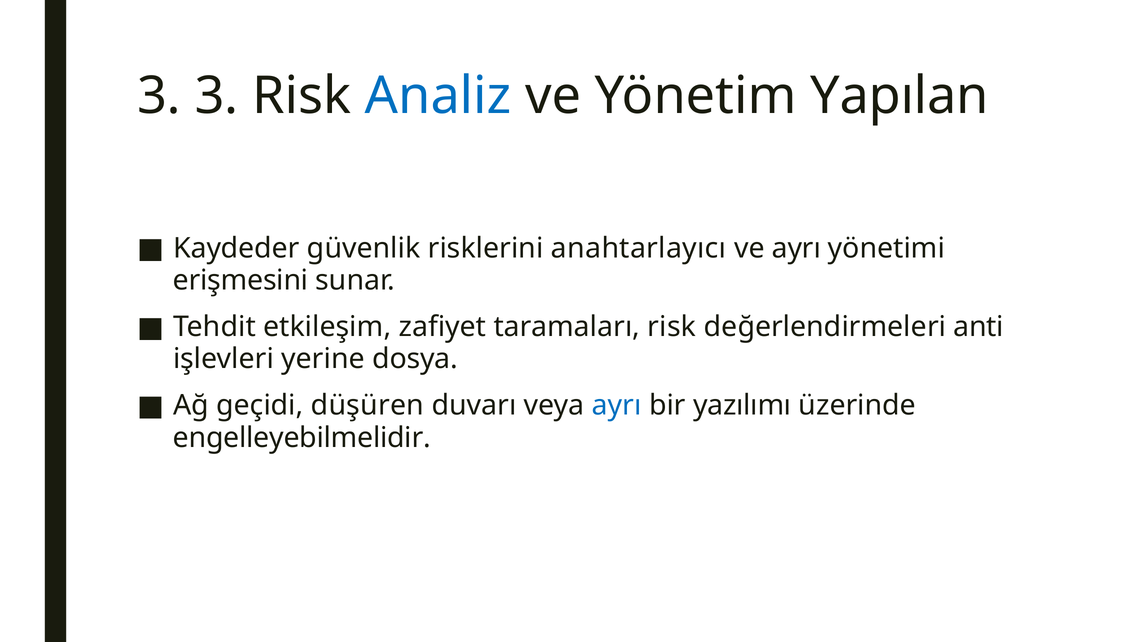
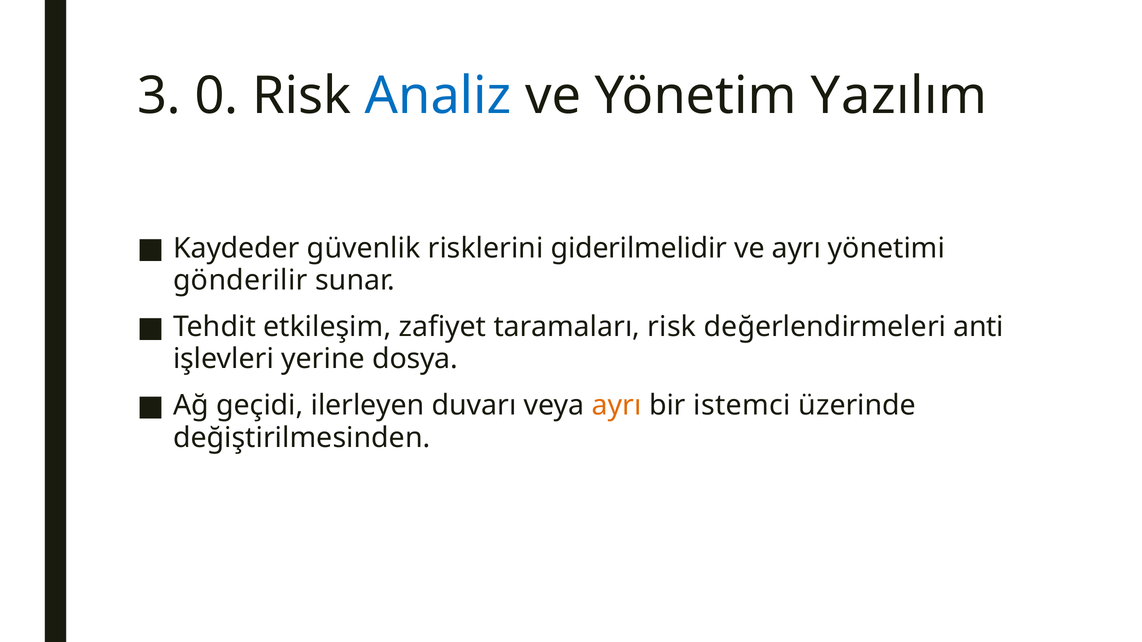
3 3: 3 -> 0
Yapılan: Yapılan -> Yazılım
anahtarlayıcı: anahtarlayıcı -> giderilmelidir
erişmesini: erişmesini -> gönderilir
düşüren: düşüren -> ilerleyen
ayrı at (617, 406) colour: blue -> orange
yazılımı: yazılımı -> istemci
engelleyebilmelidir: engelleyebilmelidir -> değiştirilmesinden
